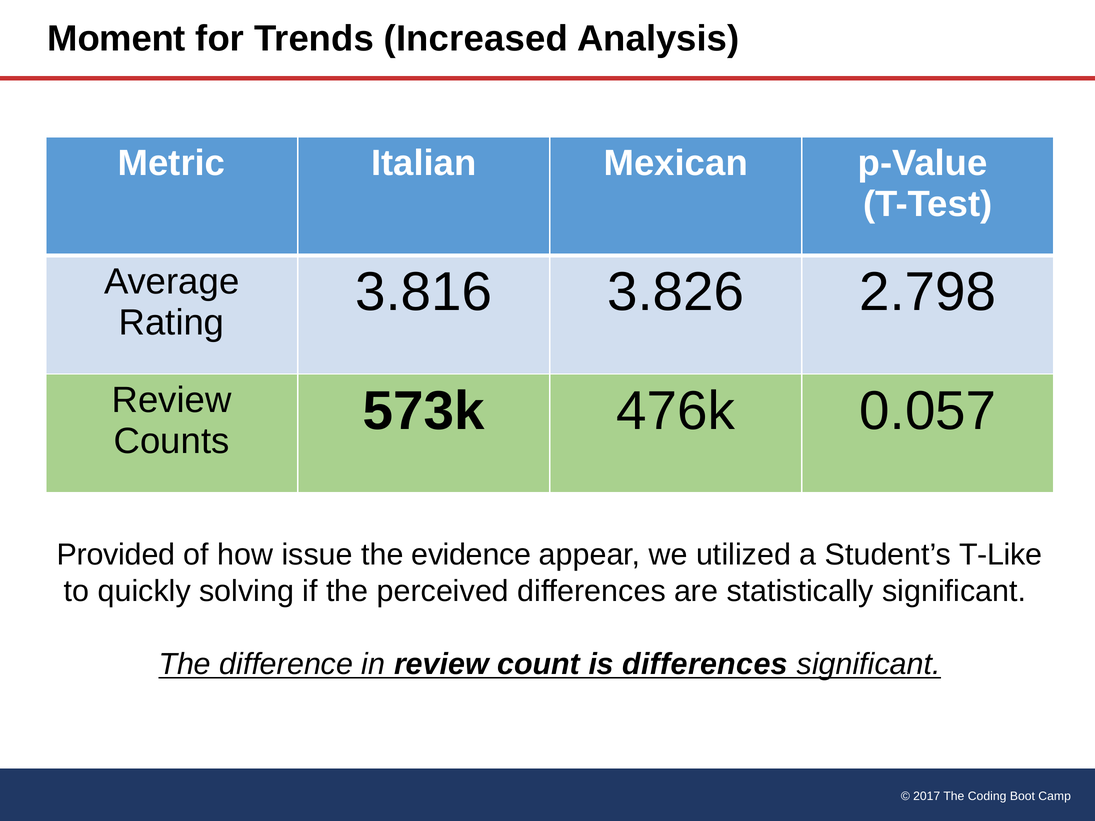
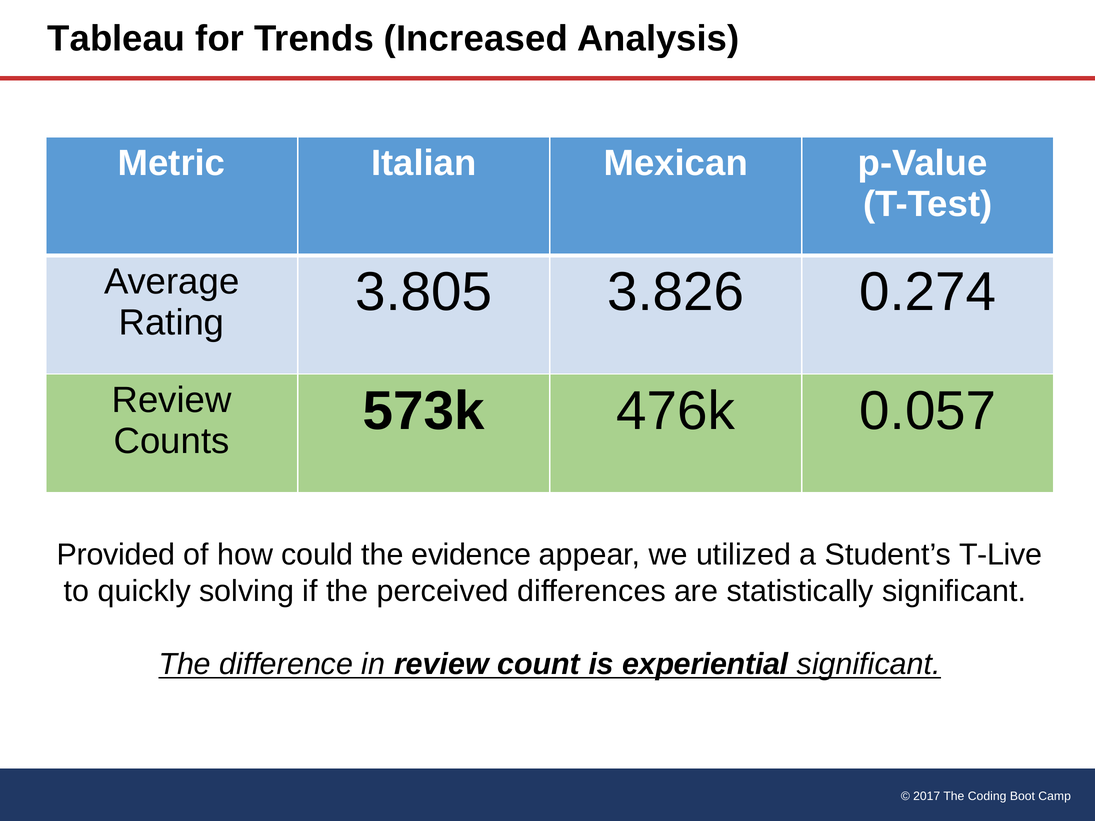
Moment: Moment -> Tableau
3.816: 3.816 -> 3.805
2.798: 2.798 -> 0.274
issue: issue -> could
T-Like: T-Like -> T-Live
is differences: differences -> experiential
